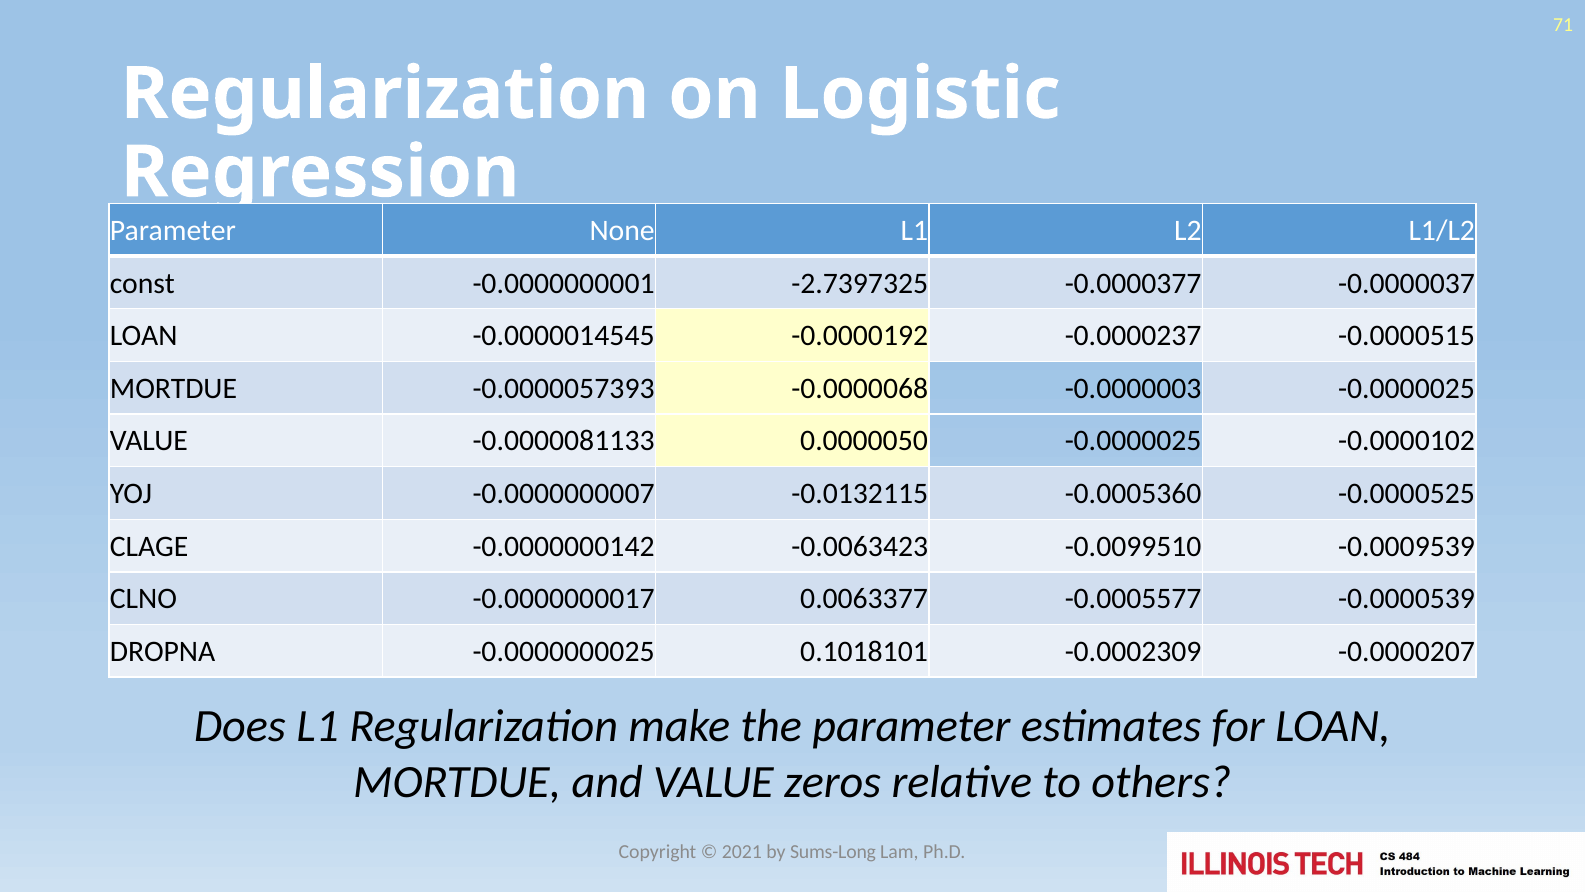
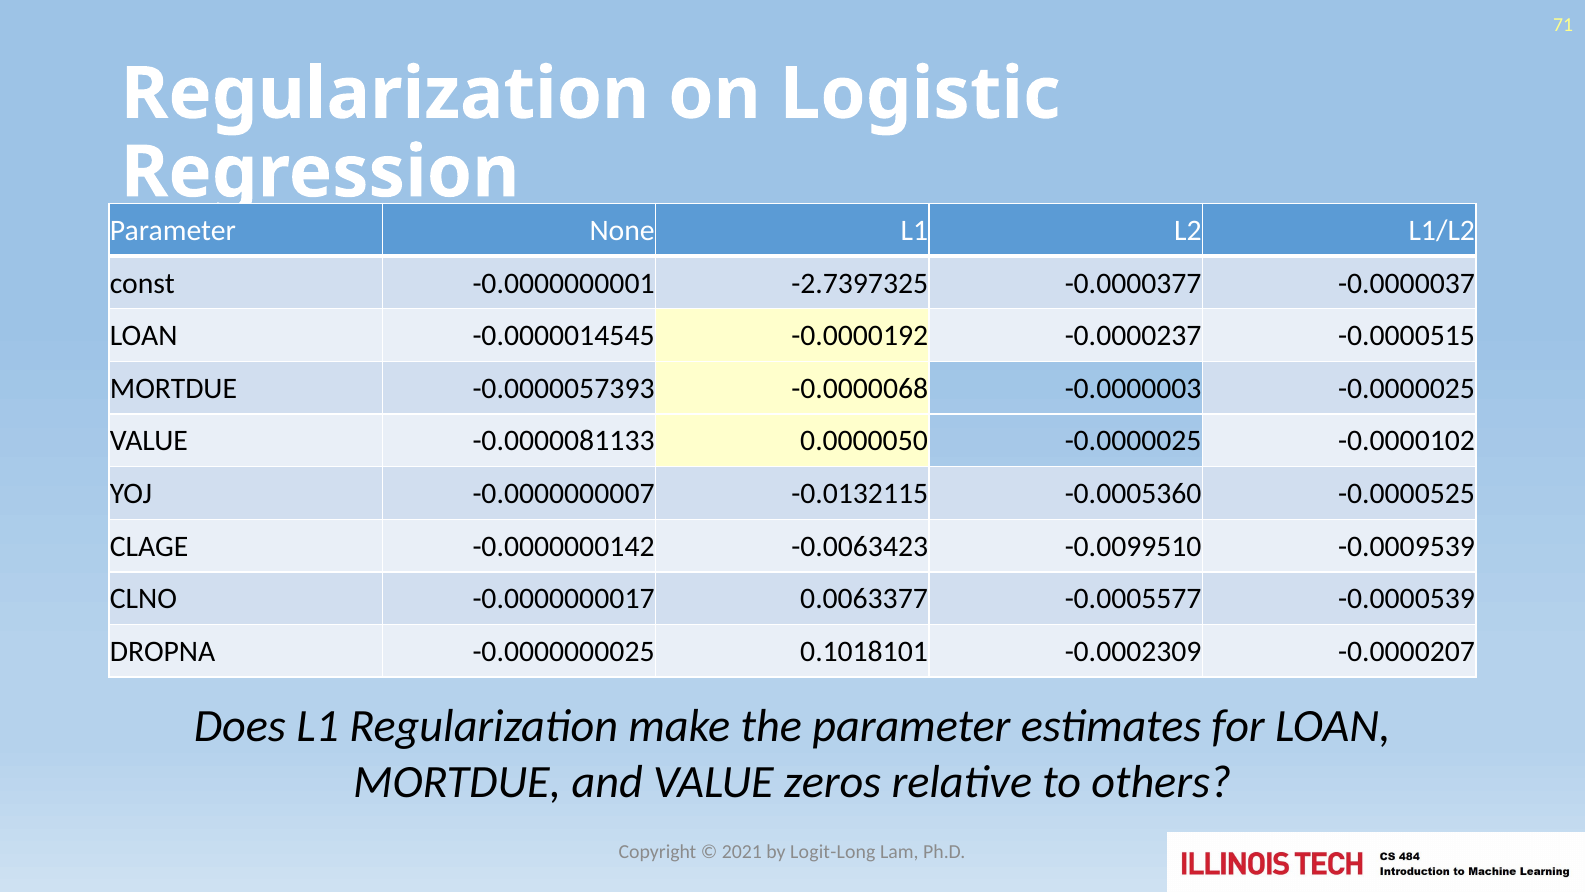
Sums-Long: Sums-Long -> Logit-Long
